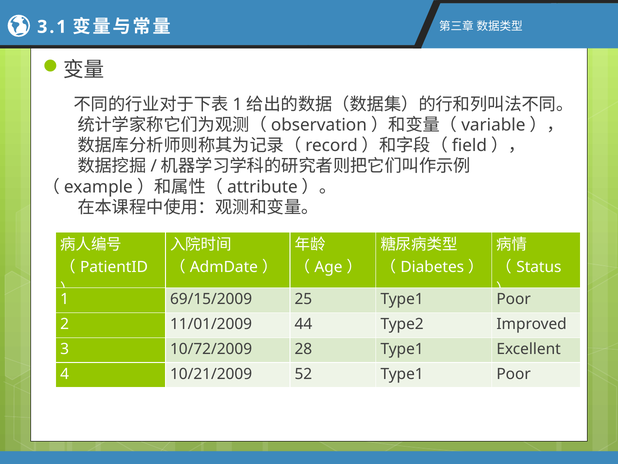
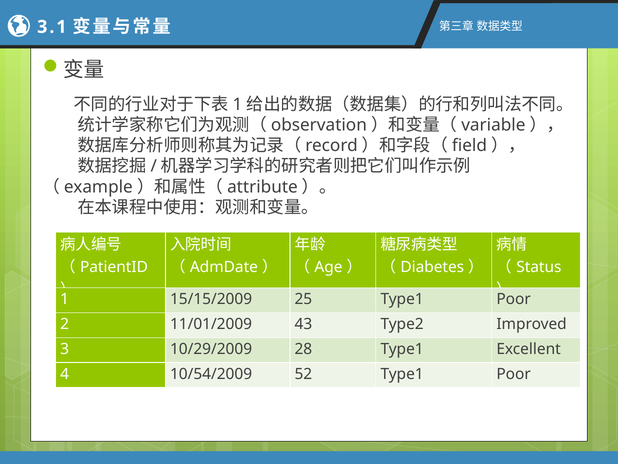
69/15/2009: 69/15/2009 -> 15/15/2009
44: 44 -> 43
10/72/2009: 10/72/2009 -> 10/29/2009
10/21/2009: 10/21/2009 -> 10/54/2009
